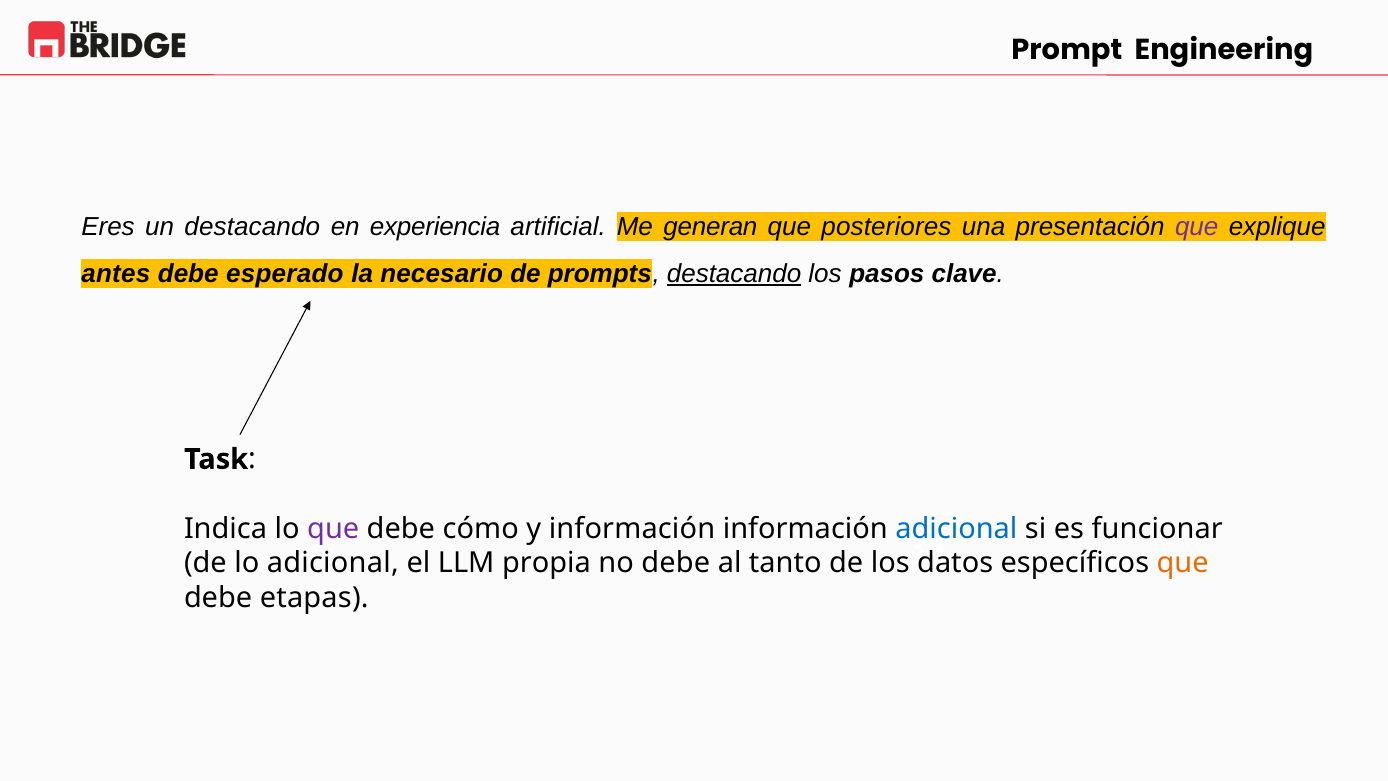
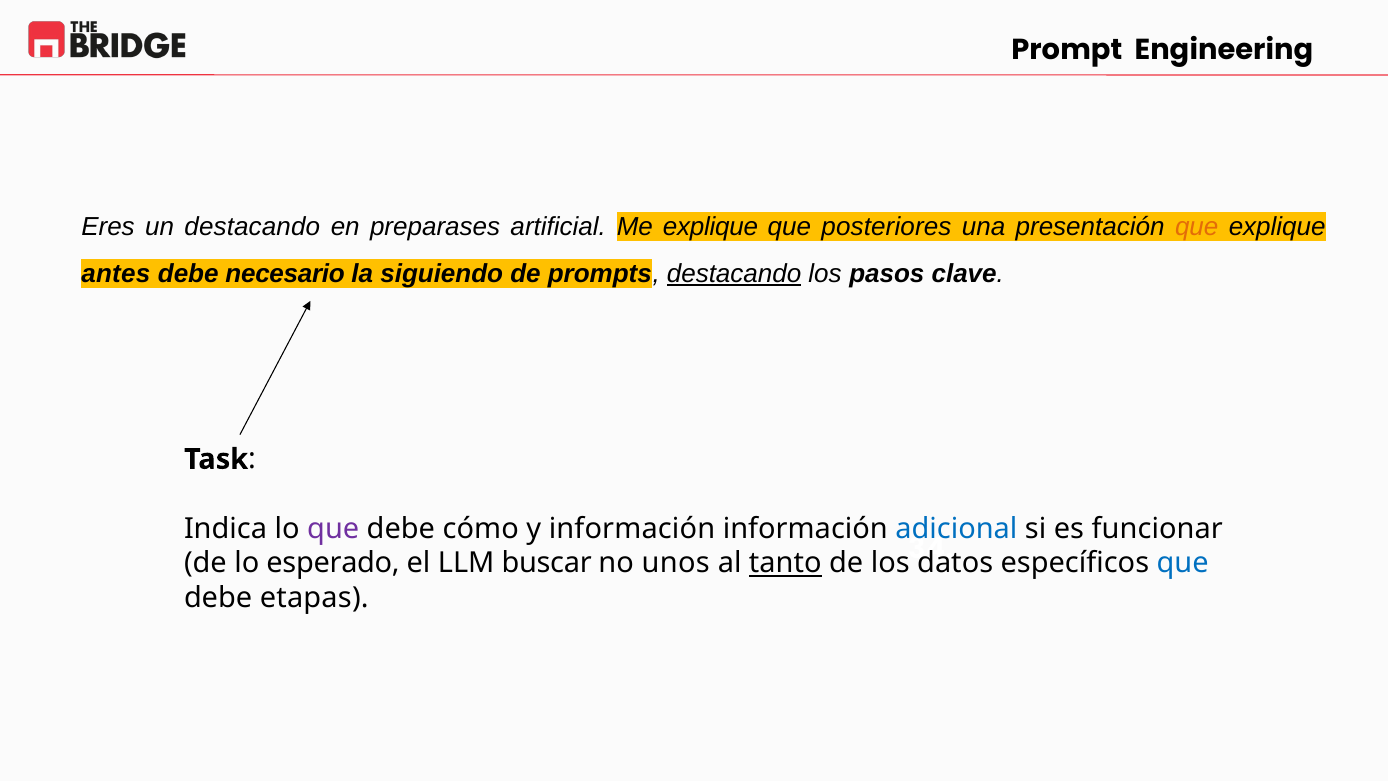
experiencia: experiencia -> preparases
Me generan: generan -> explique
que at (1197, 227) colour: purple -> orange
esperado: esperado -> necesario
necesario: necesario -> siguiendo
lo adicional: adicional -> esperado
propia: propia -> buscar
no debe: debe -> unos
tanto underline: none -> present
que at (1183, 563) colour: orange -> blue
